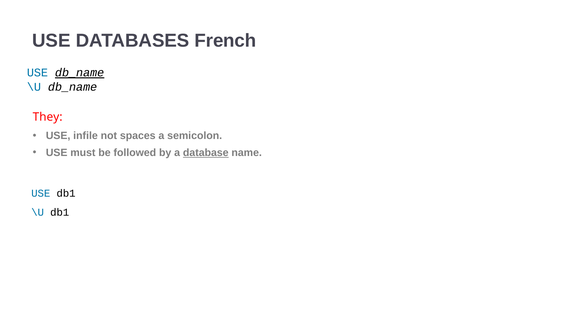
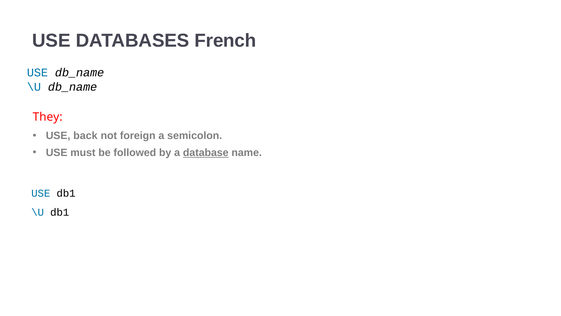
db_name at (80, 73) underline: present -> none
infile: infile -> back
spaces: spaces -> foreign
